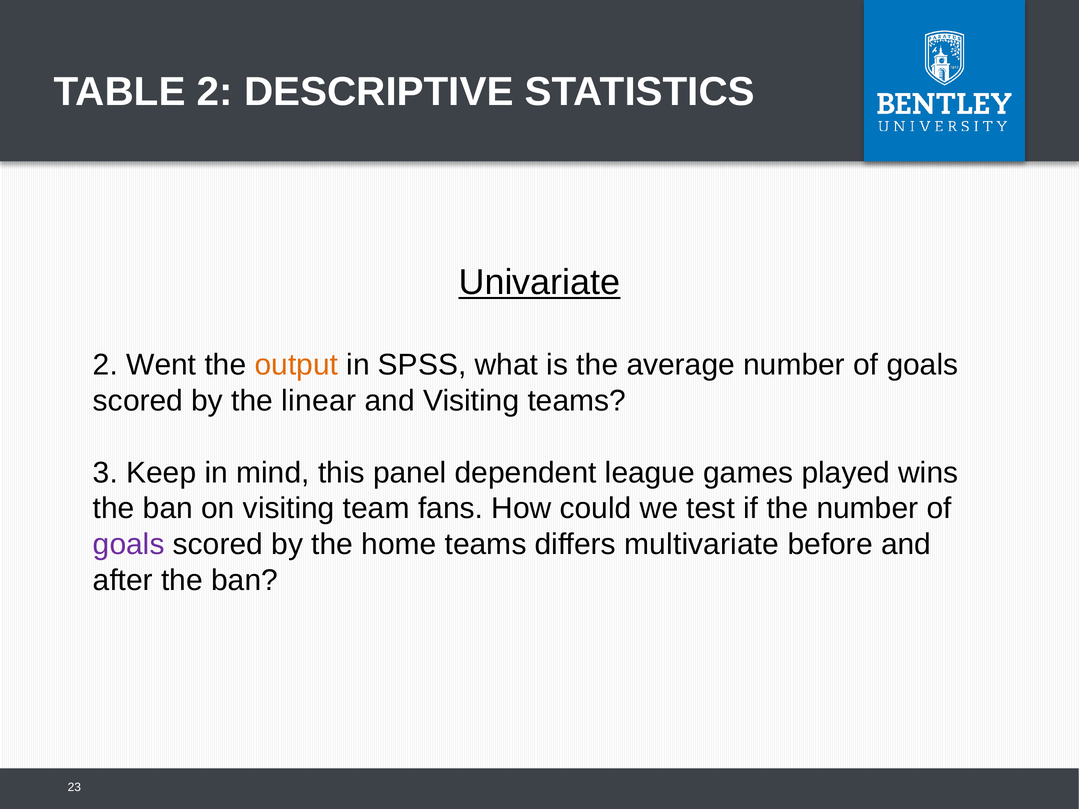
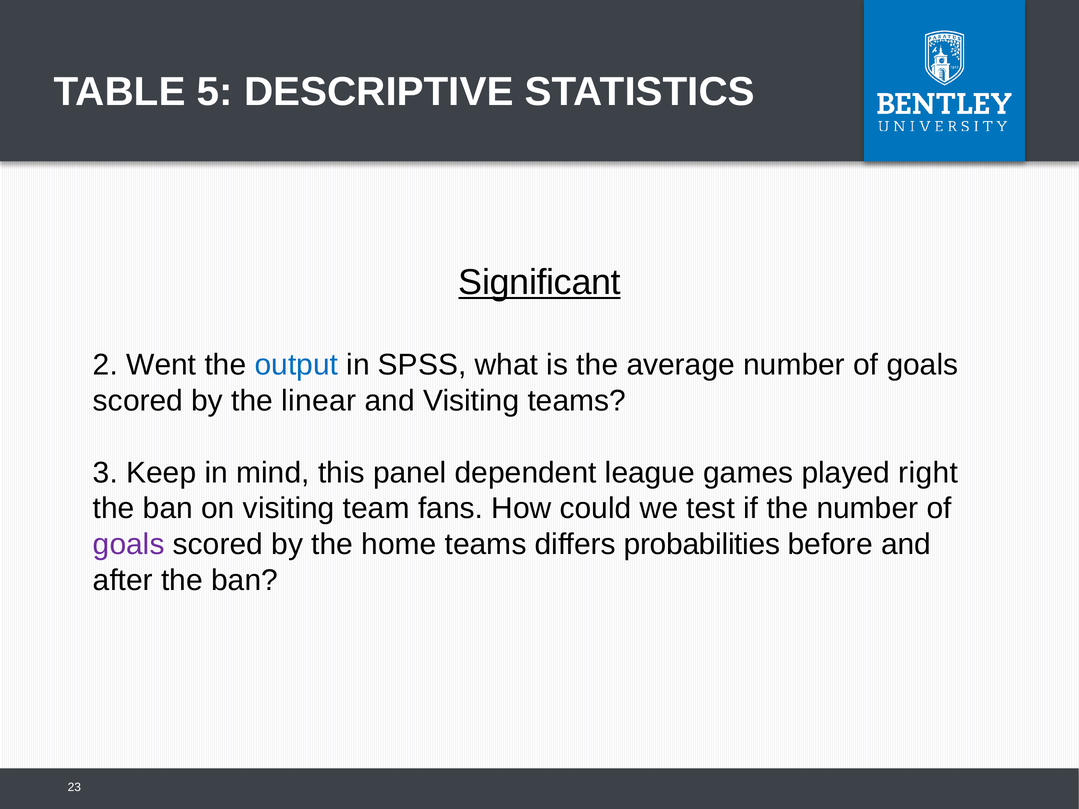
TABLE 2: 2 -> 5
Univariate: Univariate -> Significant
output colour: orange -> blue
wins: wins -> right
multivariate: multivariate -> probabilities
